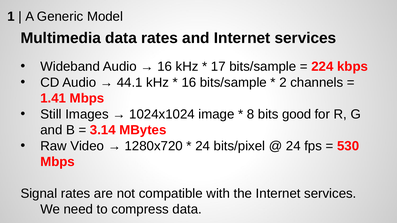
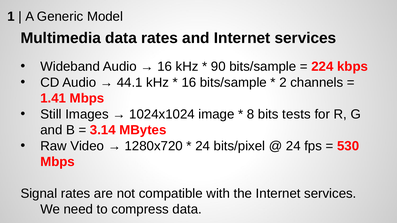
17: 17 -> 90
good: good -> tests
